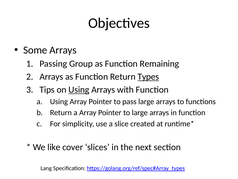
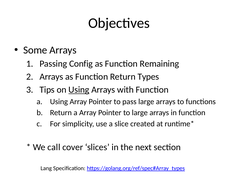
Group: Group -> Config
Types underline: present -> none
like: like -> call
